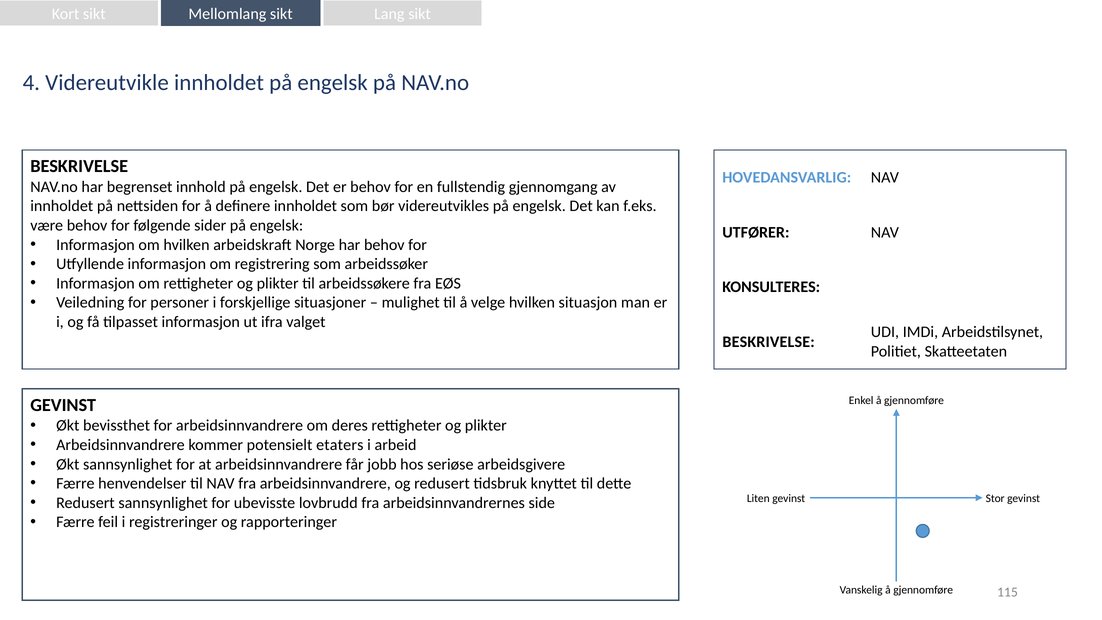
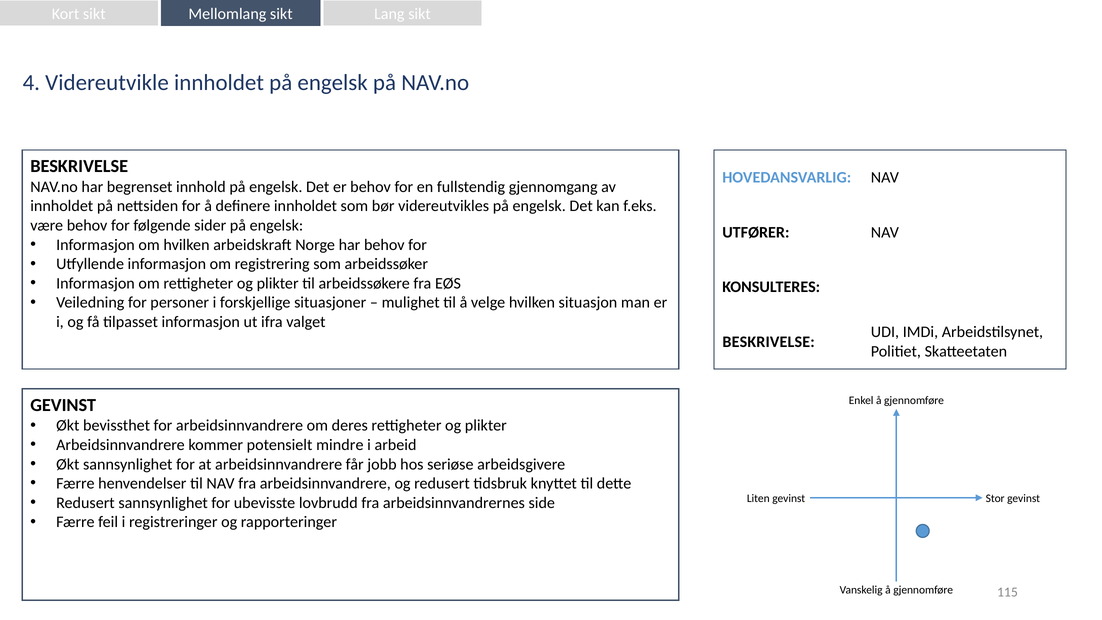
etaters: etaters -> mindre
